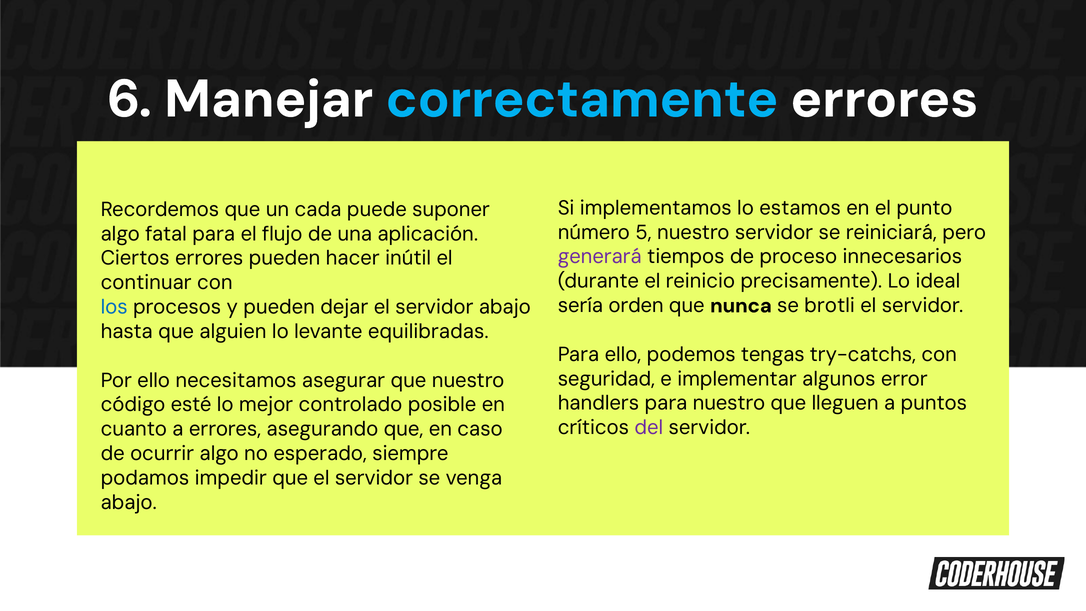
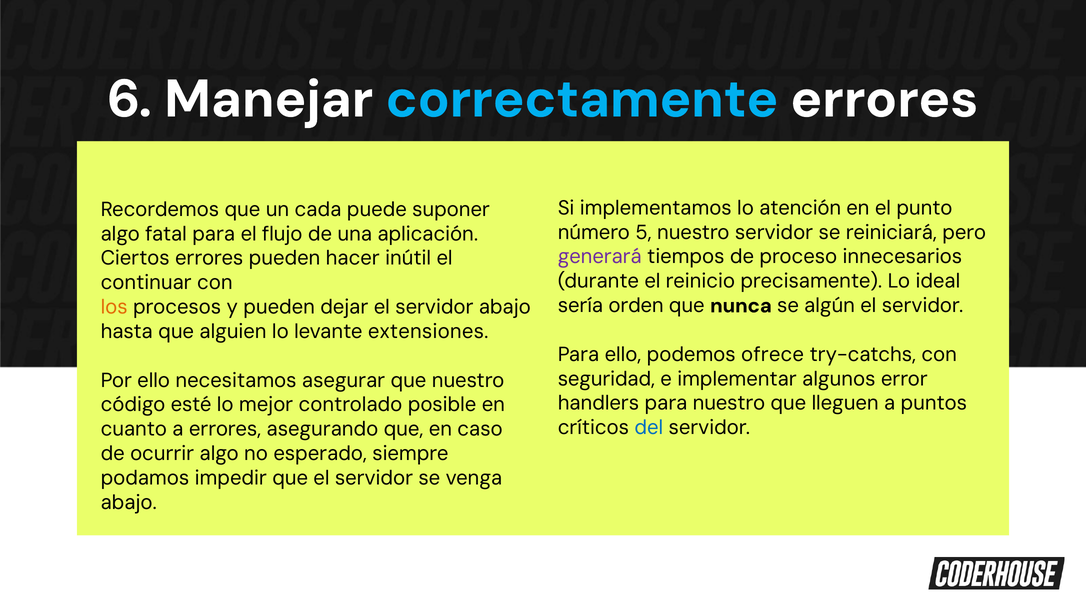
estamos: estamos -> atención
brotli: brotli -> algún
los colour: blue -> orange
equilibradas: equilibradas -> extensiones
tengas: tengas -> ofrece
del colour: purple -> blue
